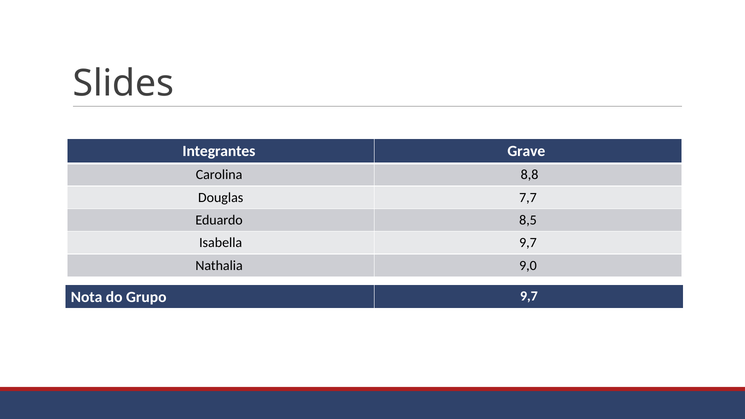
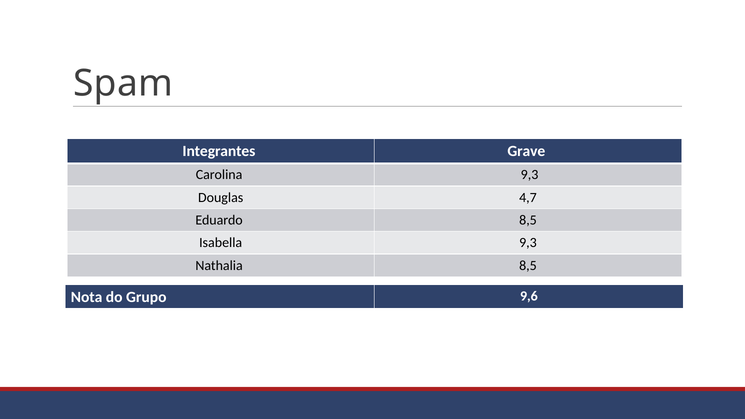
Slides: Slides -> Spam
Carolina 8,8: 8,8 -> 9,3
7,7: 7,7 -> 4,7
Isabella 9,7: 9,7 -> 9,3
Nathalia 9,0: 9,0 -> 8,5
Grupo 9,7: 9,7 -> 9,6
